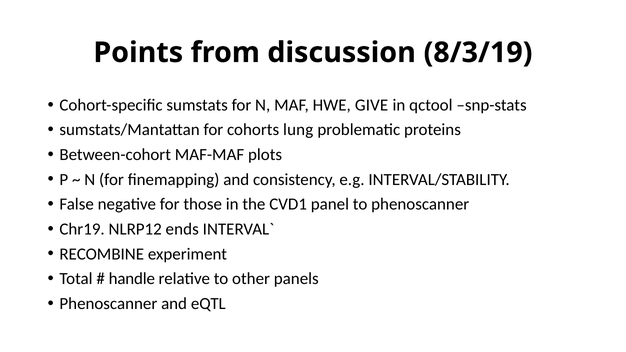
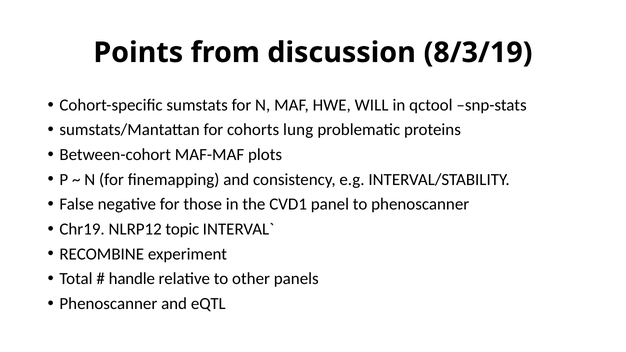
GIVE: GIVE -> WILL
ends: ends -> topic
